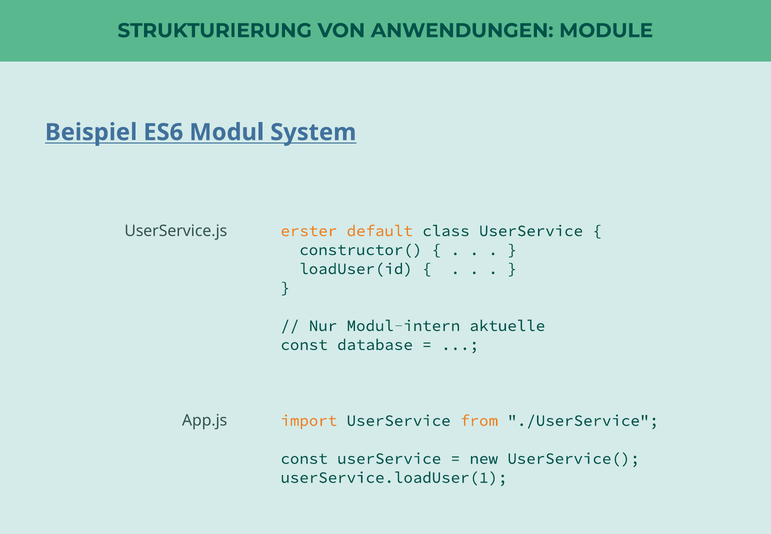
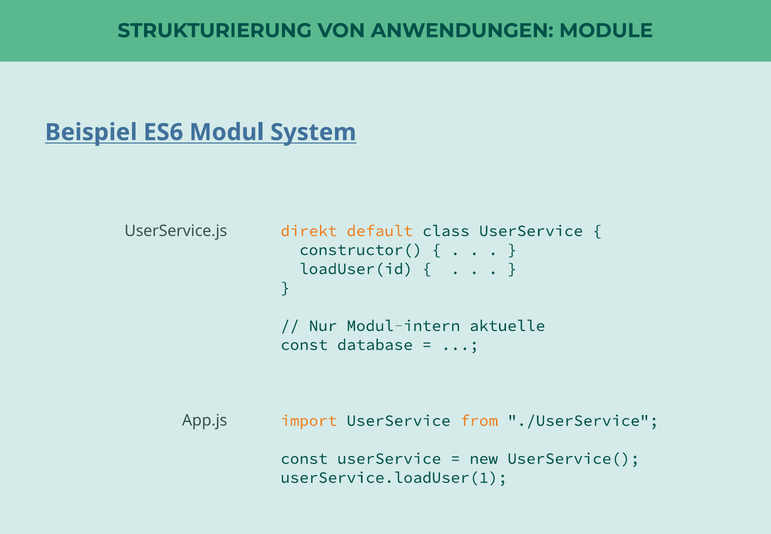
erster: erster -> direkt
